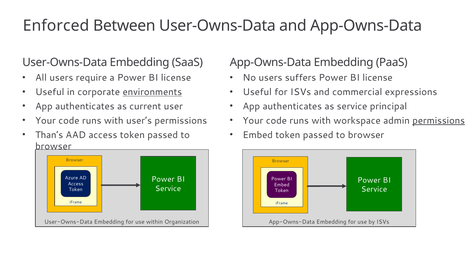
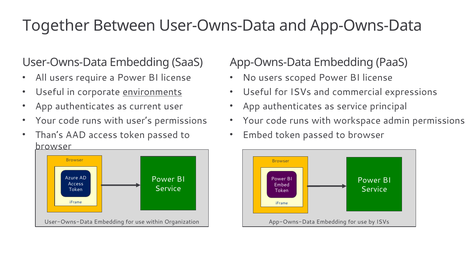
Enforced: Enforced -> Together
suffers: suffers -> scoped
permissions at (439, 121) underline: present -> none
